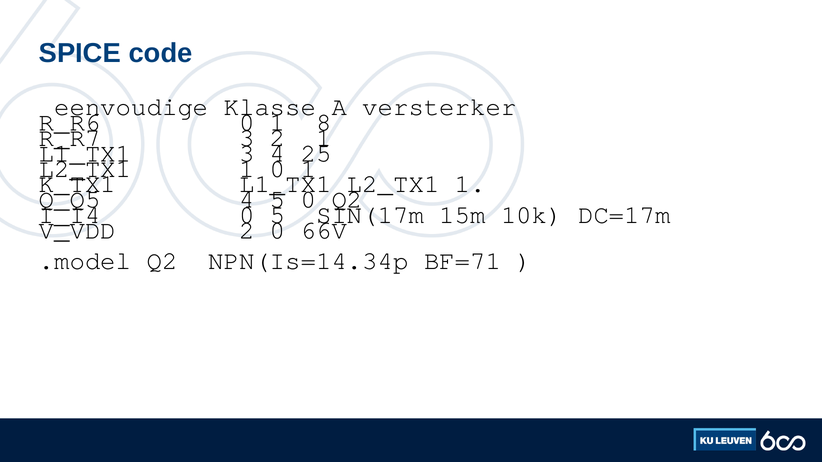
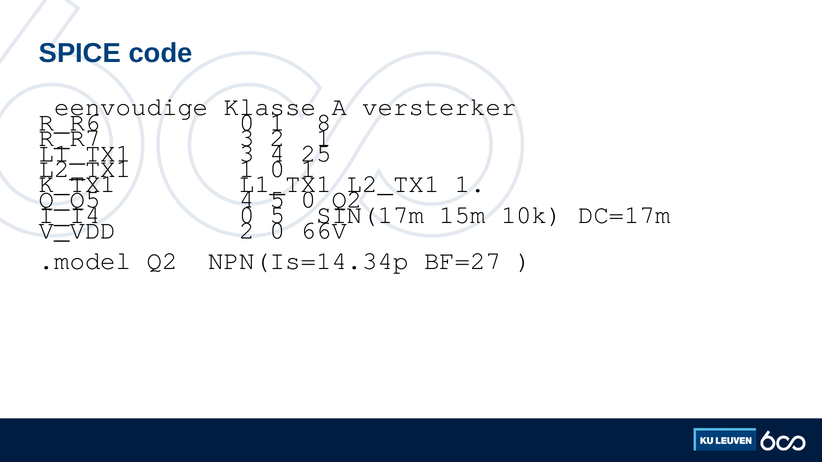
BF=71: BF=71 -> BF=27
